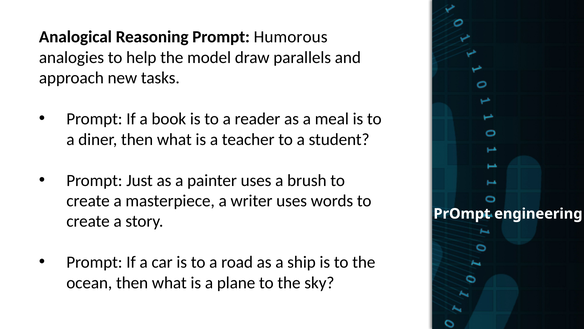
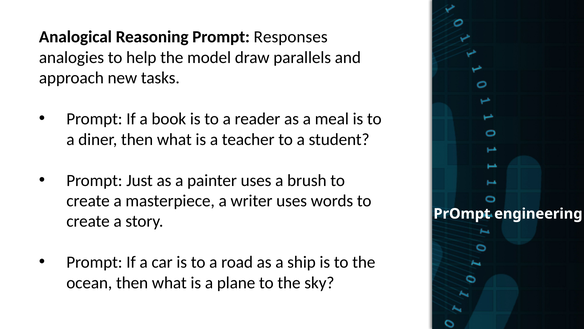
Humorous: Humorous -> Responses
